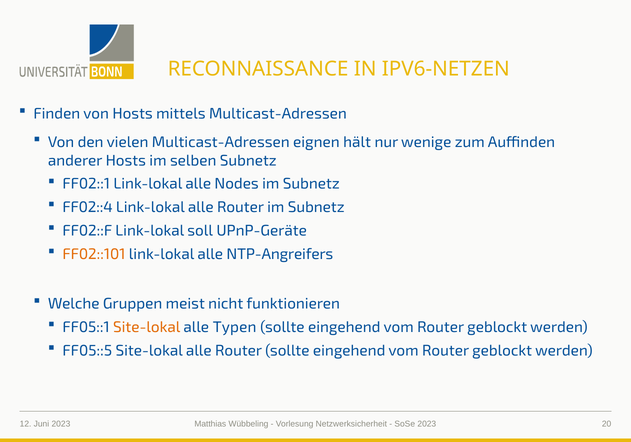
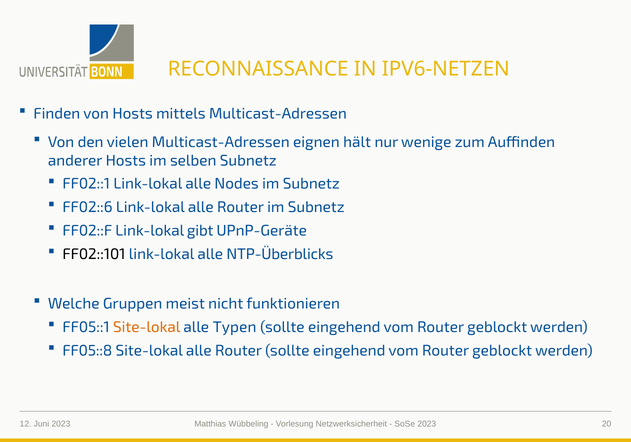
FF02::4: FF02::4 -> FF02::6
soll: soll -> gibt
FF02::101 colour: orange -> black
NTP-Angreifers: NTP-Angreifers -> NTP-Überblicks
FF05::5: FF05::5 -> FF05::8
